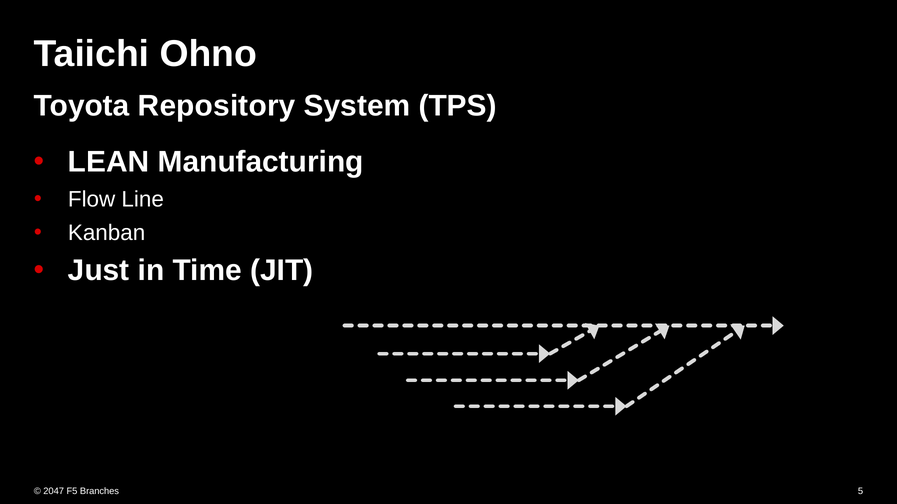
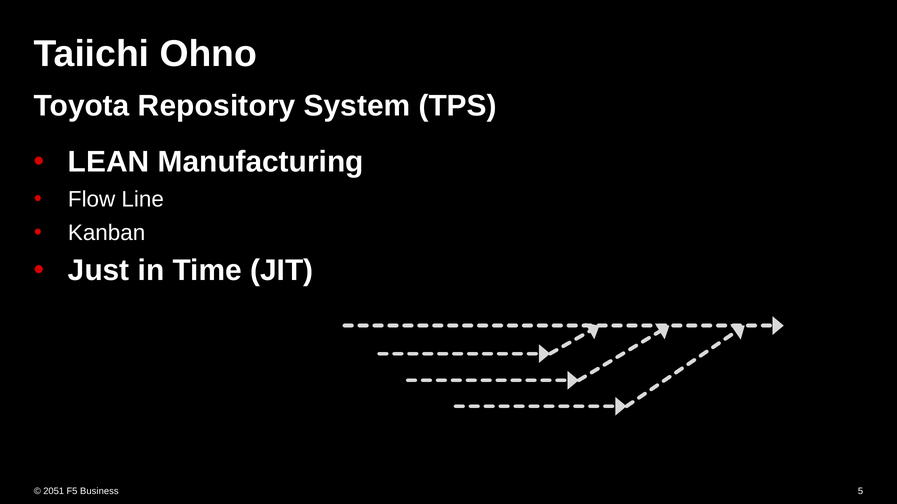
2047: 2047 -> 2051
Branches: Branches -> Business
